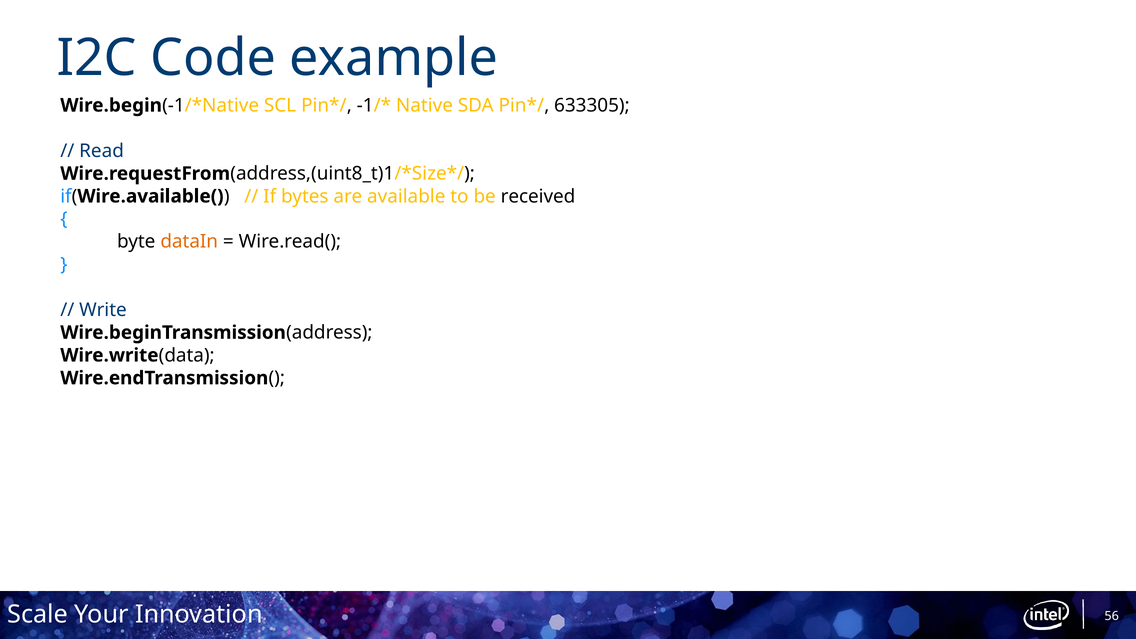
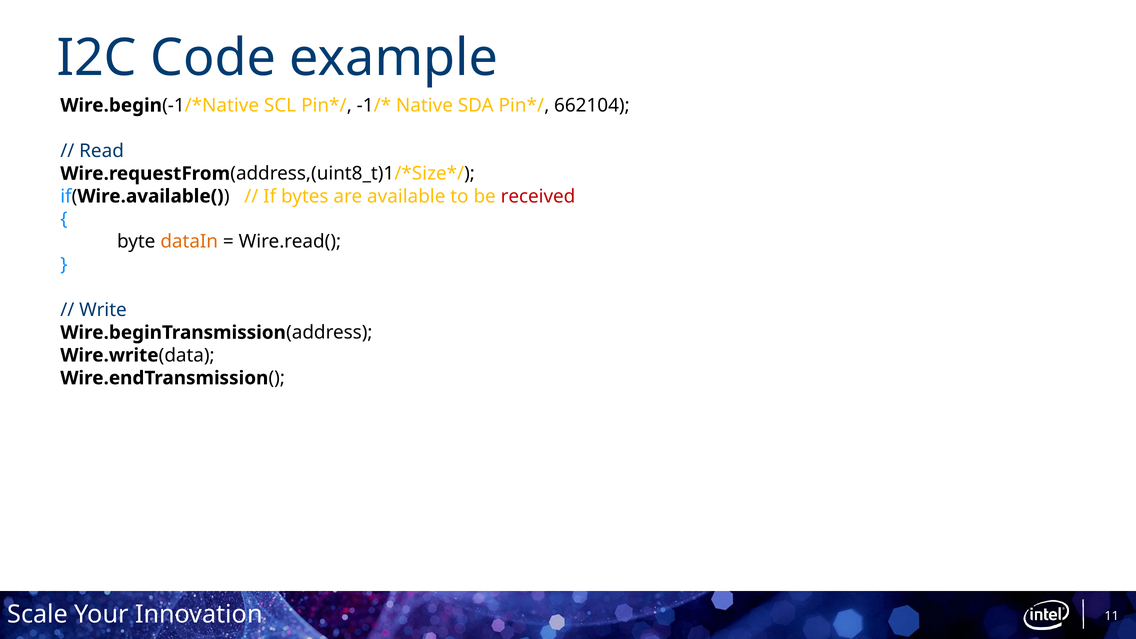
633305: 633305 -> 662104
received colour: black -> red
56: 56 -> 11
